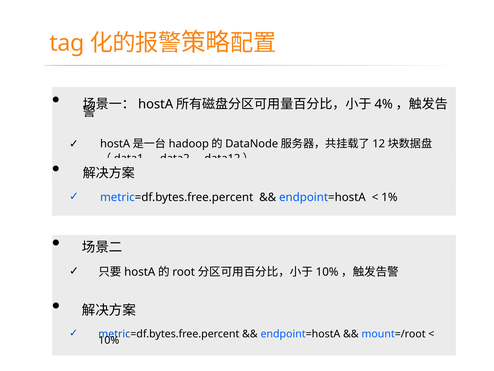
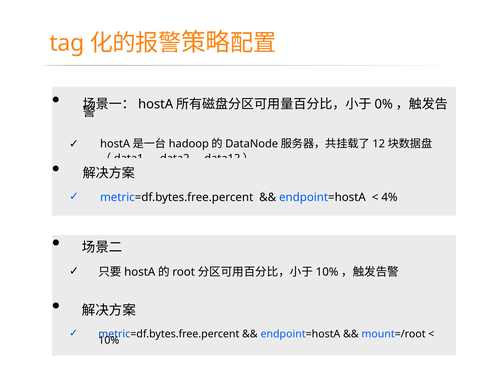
4%: 4% -> 0%
1%: 1% -> 4%
